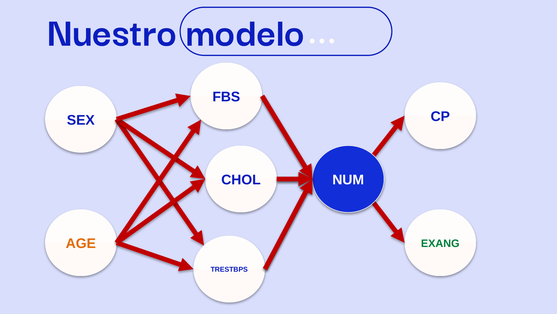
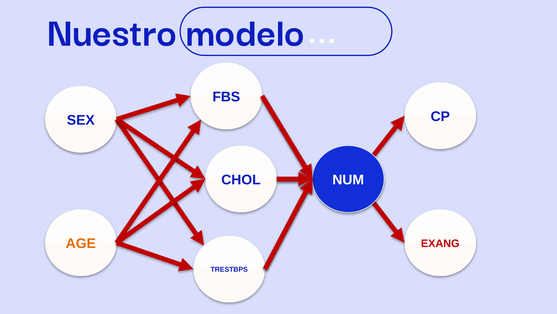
EXANG colour: green -> red
